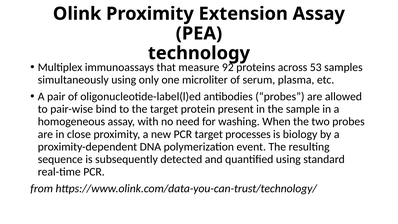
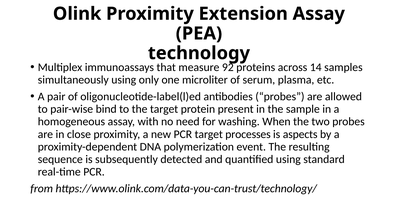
53: 53 -> 14
biology: biology -> aspects
